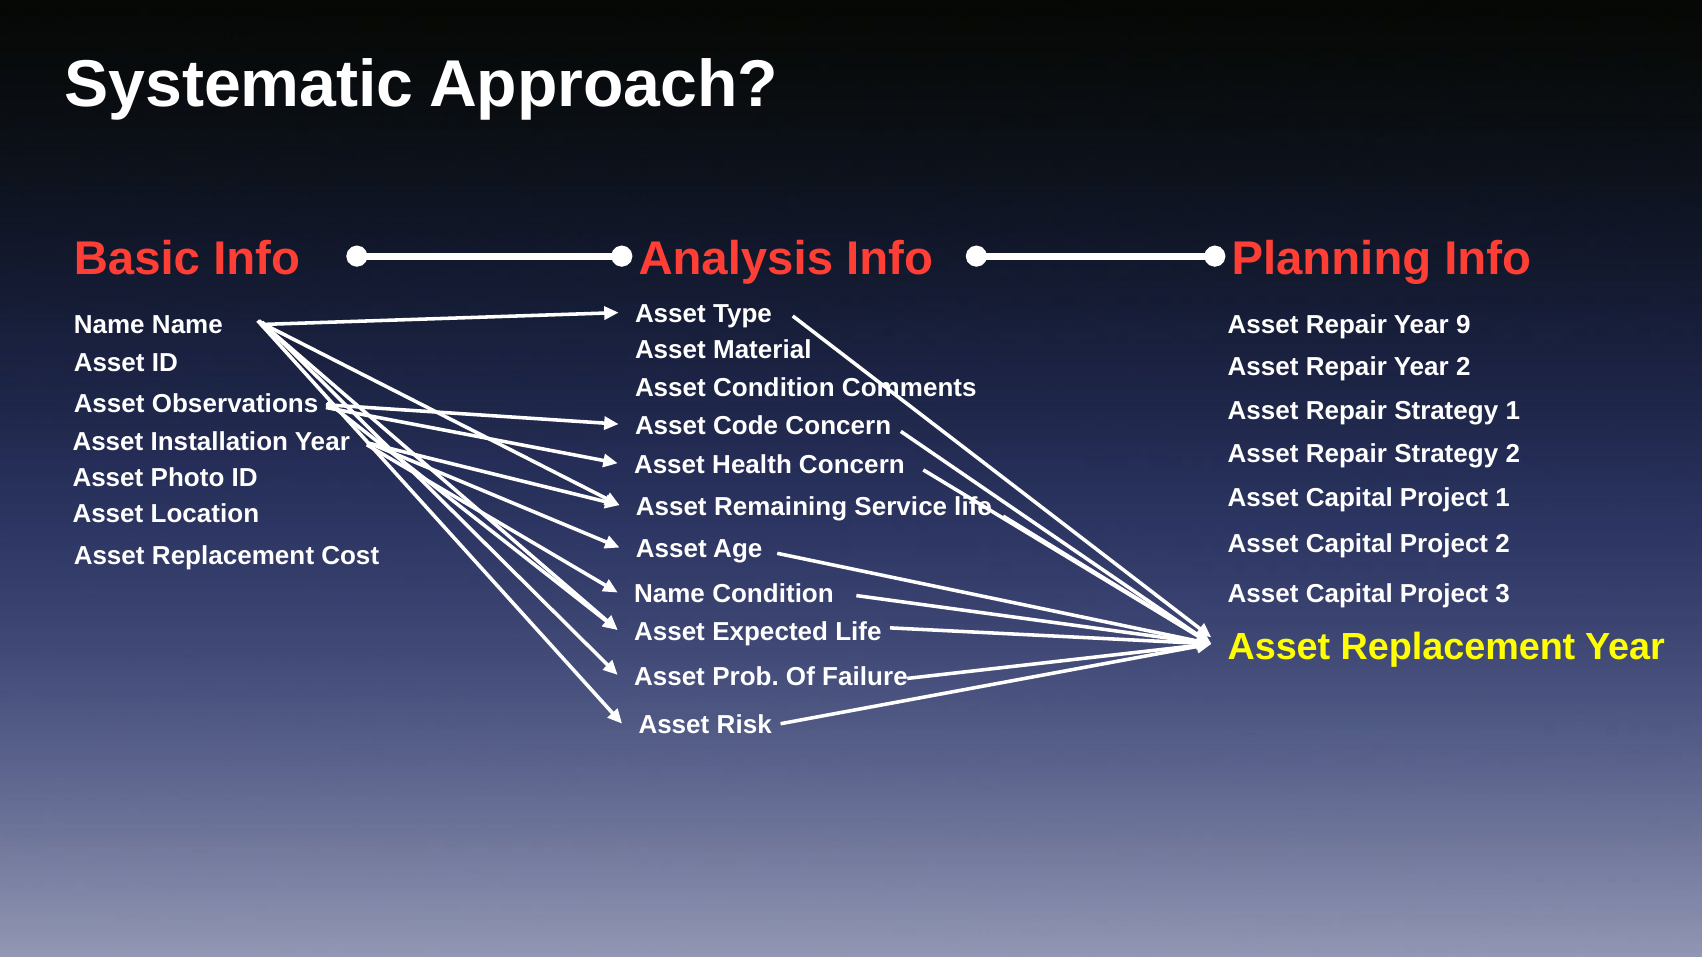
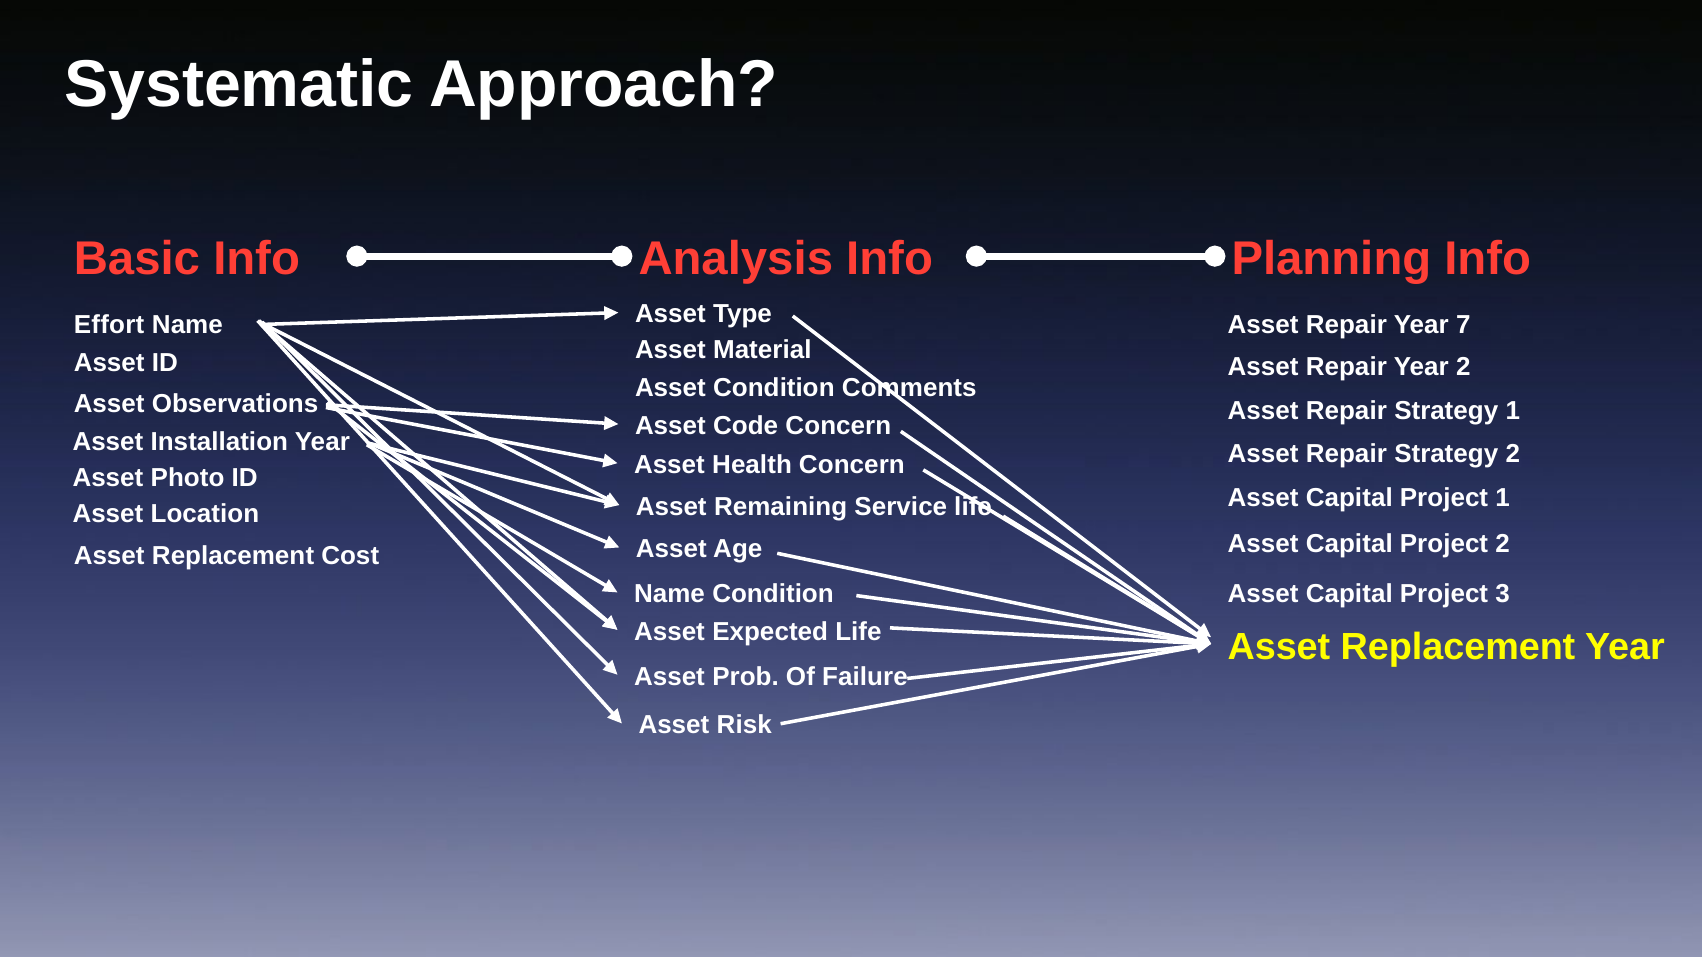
9: 9 -> 7
Name at (109, 326): Name -> Effort
